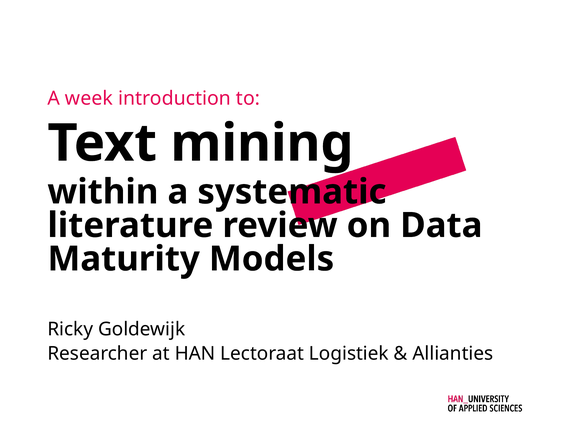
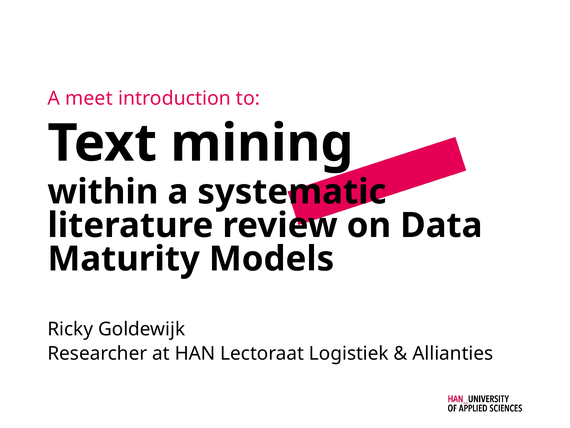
week: week -> meet
